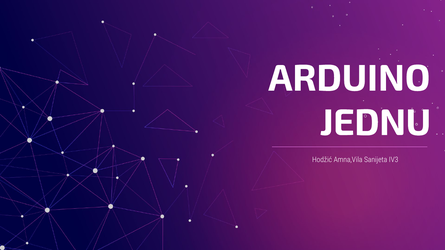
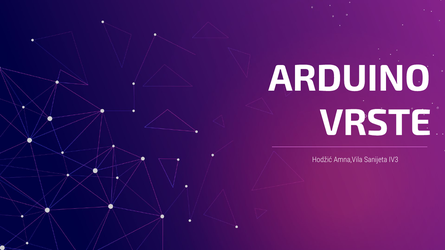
JEDNU: JEDNU -> VRSTE
